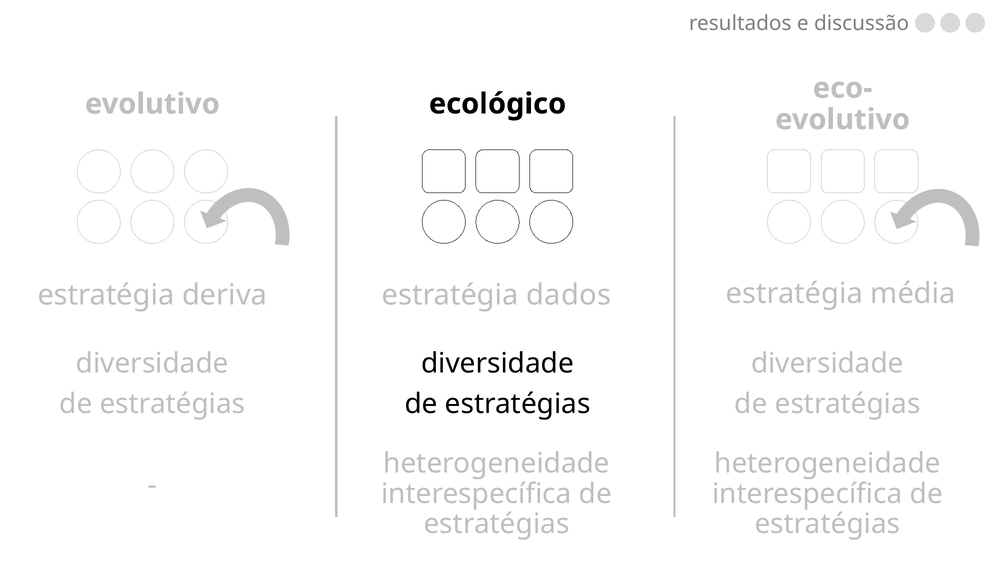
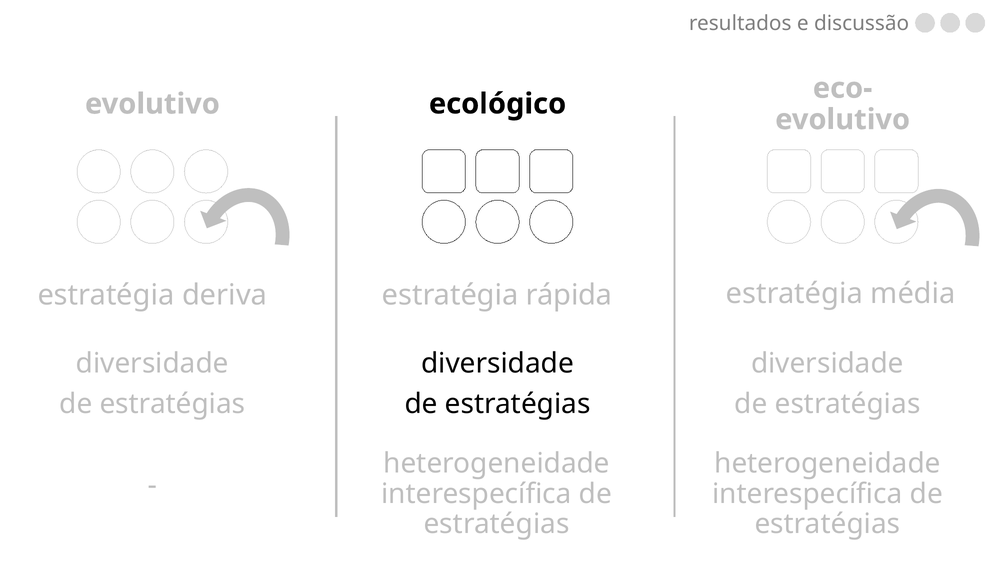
dados: dados -> rápida
